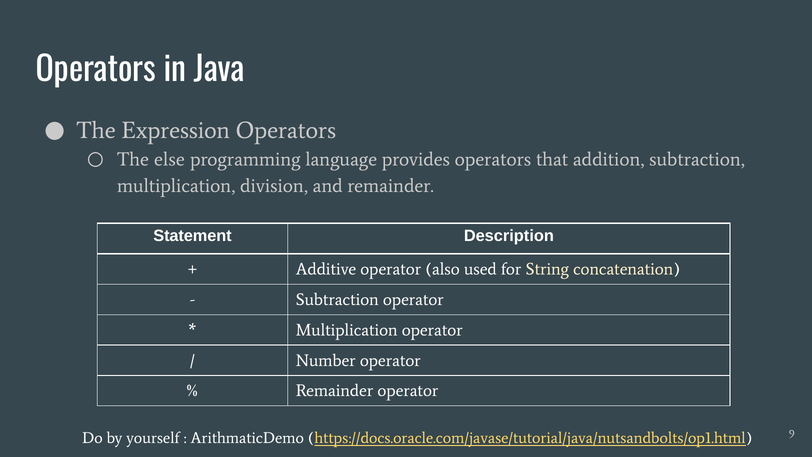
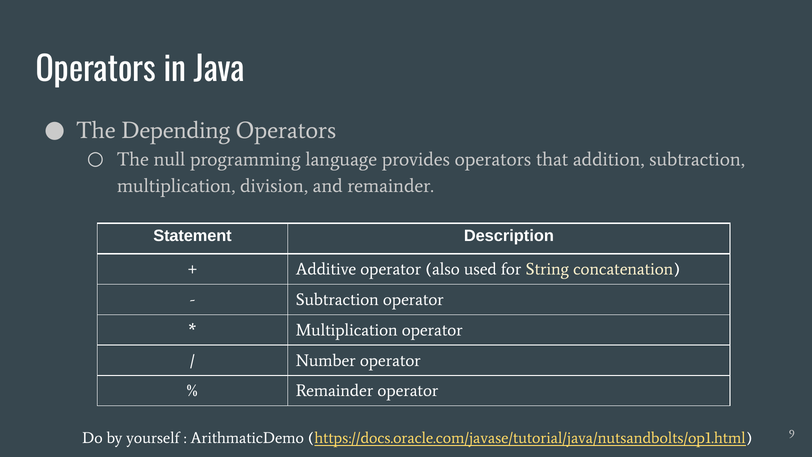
Expression: Expression -> Depending
else: else -> null
